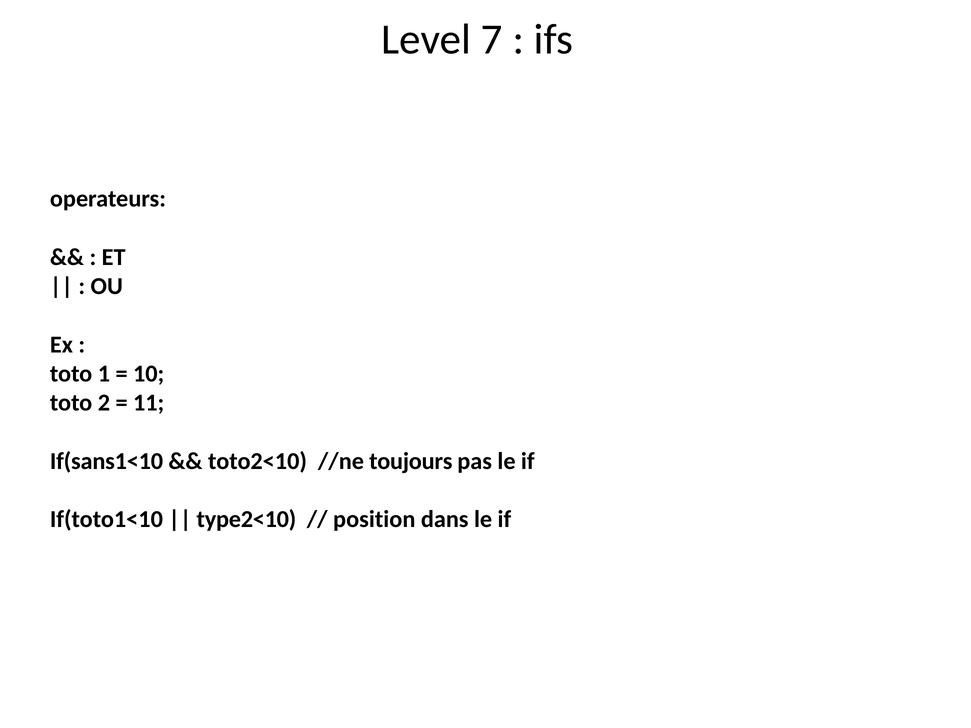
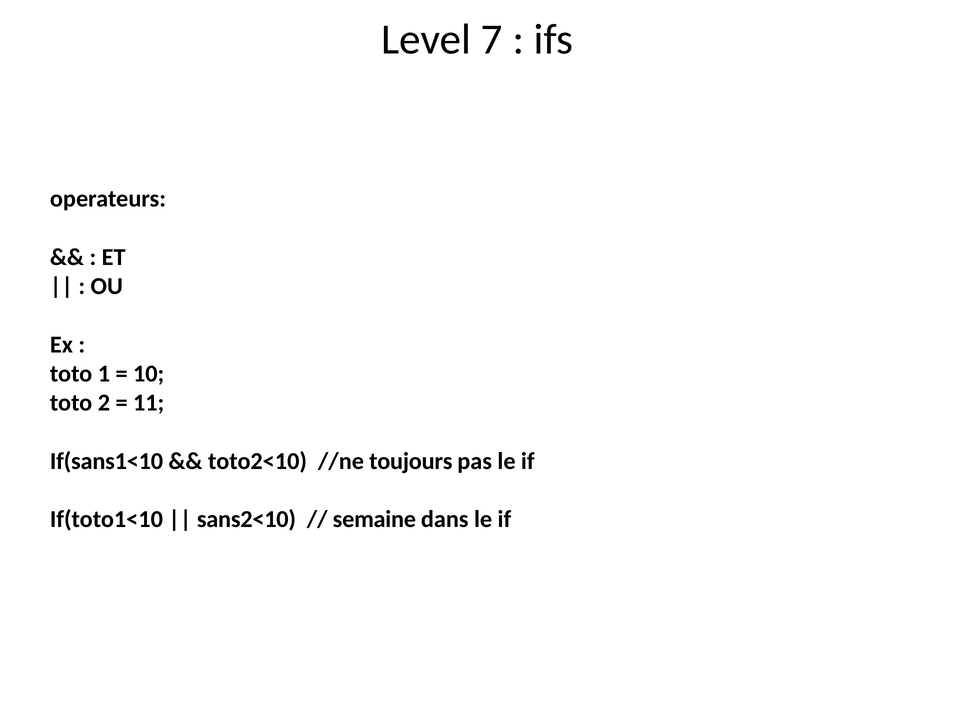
type2<10: type2<10 -> sans2<10
position: position -> semaine
